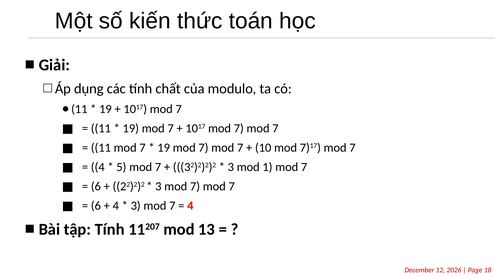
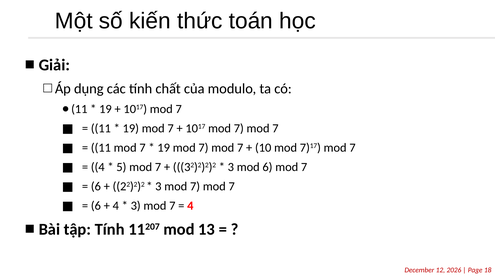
mod 1: 1 -> 6
